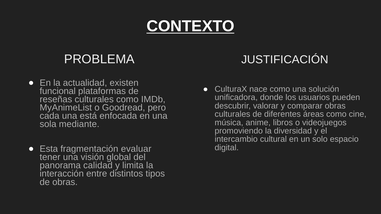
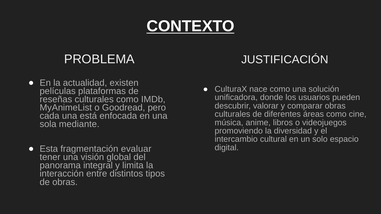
funcional: funcional -> películas
calidad: calidad -> integral
